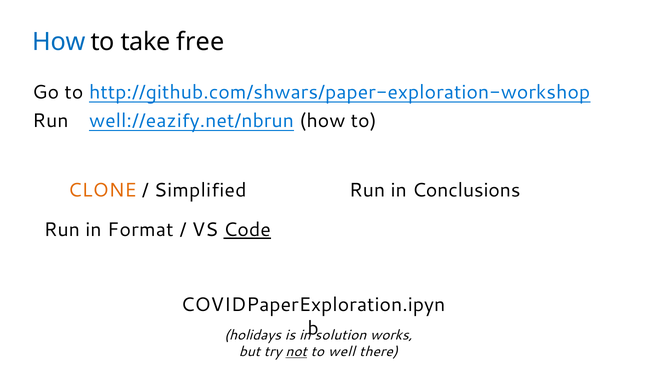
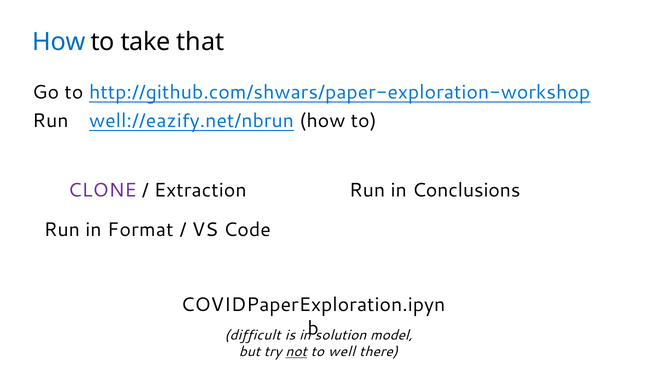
free: free -> that
CLONE colour: orange -> purple
Simplified: Simplified -> Extraction
Code underline: present -> none
holidays: holidays -> difficult
works: works -> model
